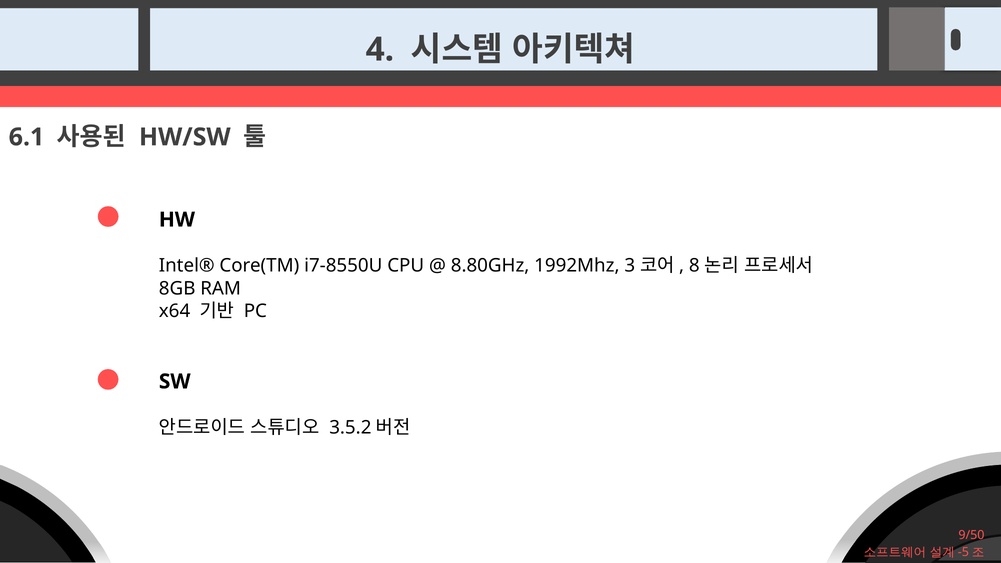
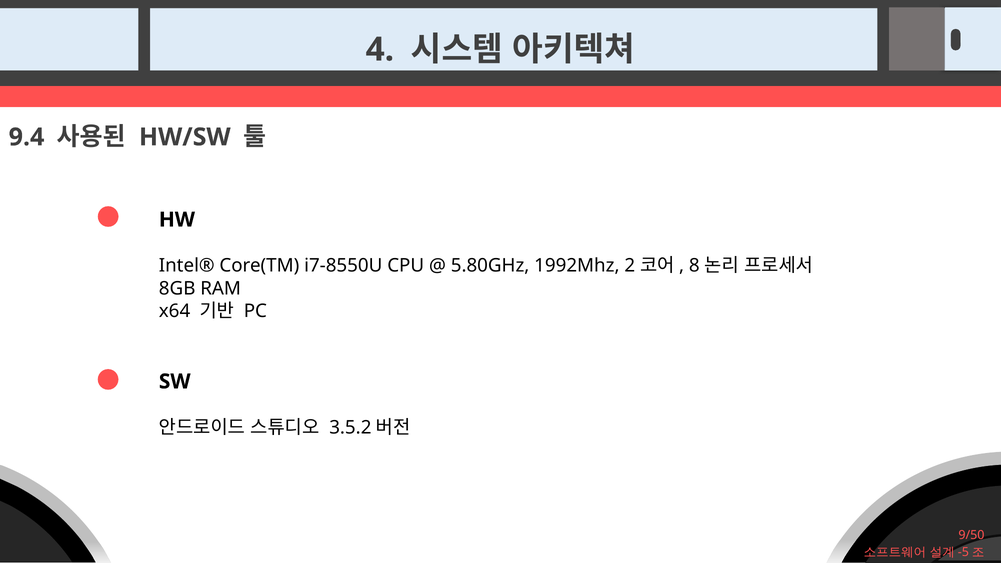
6.1: 6.1 -> 9.4
8.80GHz: 8.80GHz -> 5.80GHz
3: 3 -> 2
